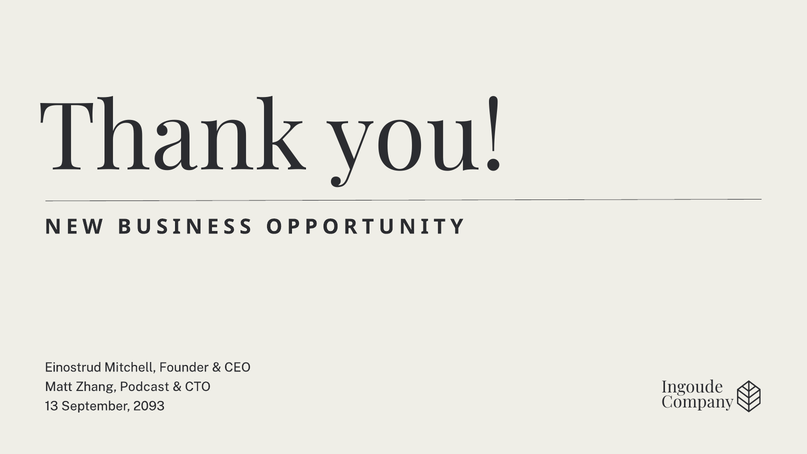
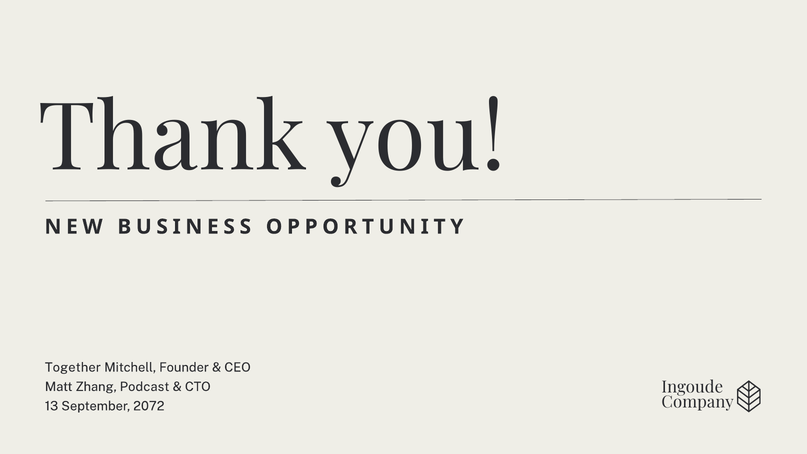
Einostrud: Einostrud -> Together
2093: 2093 -> 2072
